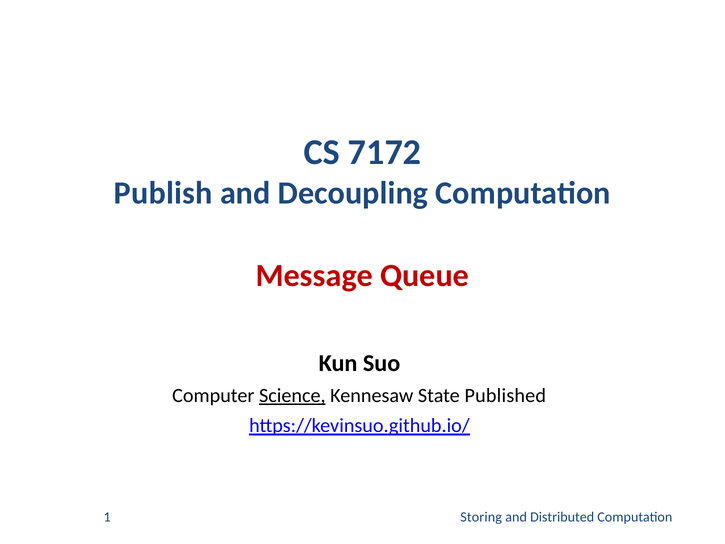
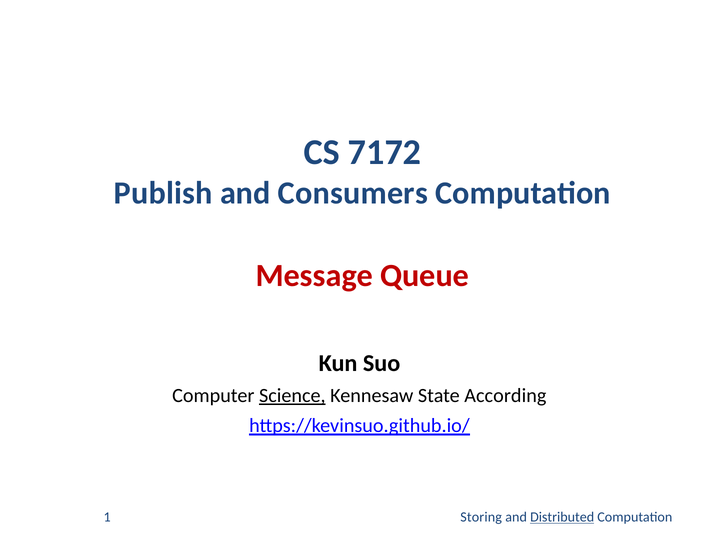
Decoupling: Decoupling -> Consumers
Published: Published -> According
Distributed underline: none -> present
